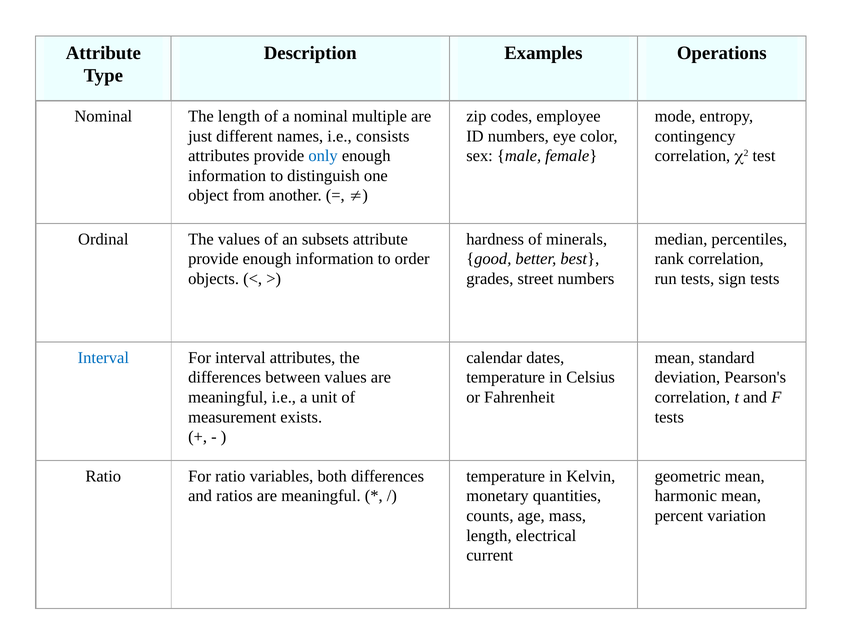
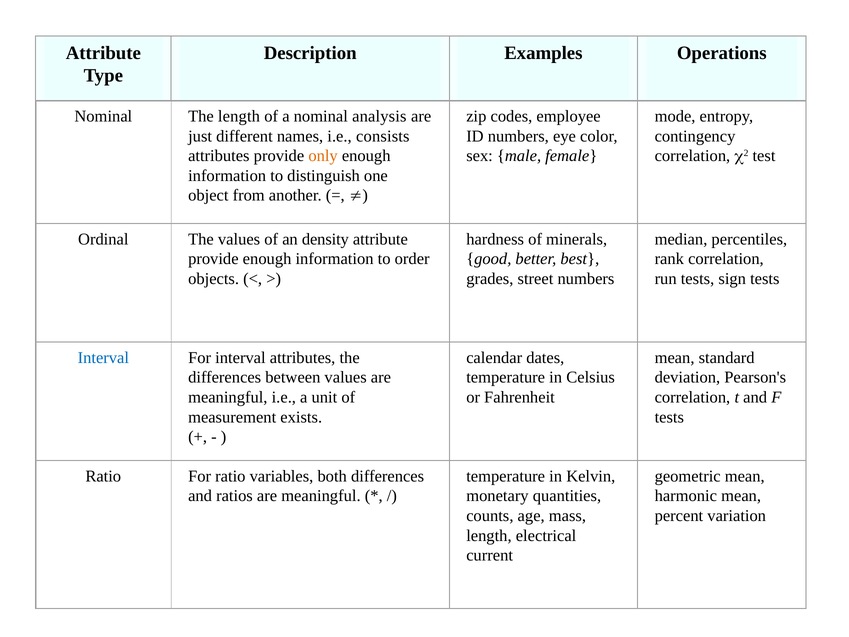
multiple: multiple -> analysis
only colour: blue -> orange
subsets: subsets -> density
